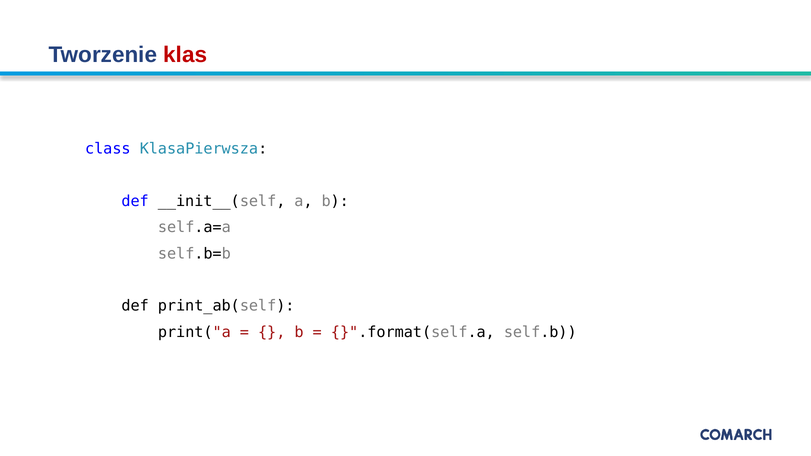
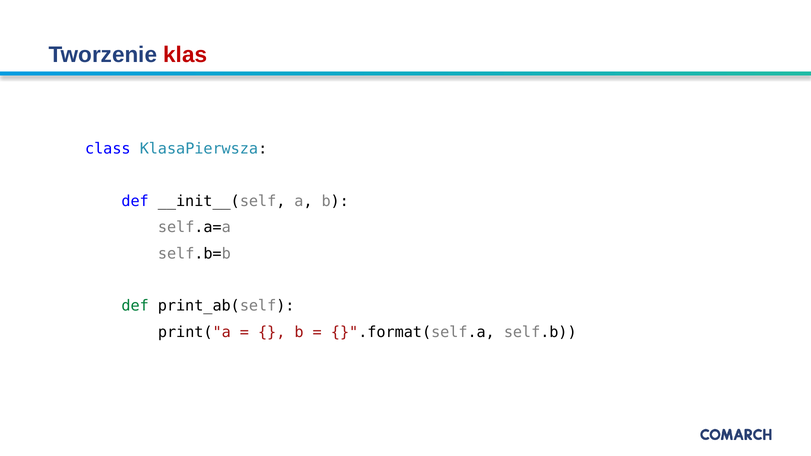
def at (135, 306) colour: black -> green
